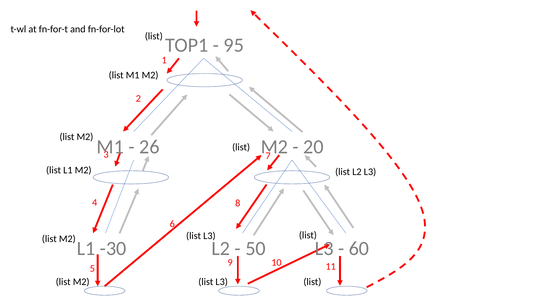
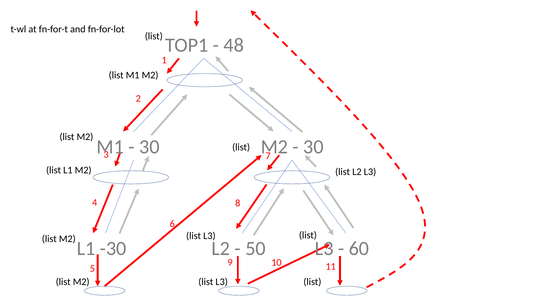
95: 95 -> 48
26 at (149, 147): 26 -> 30
20 at (313, 147): 20 -> 30
